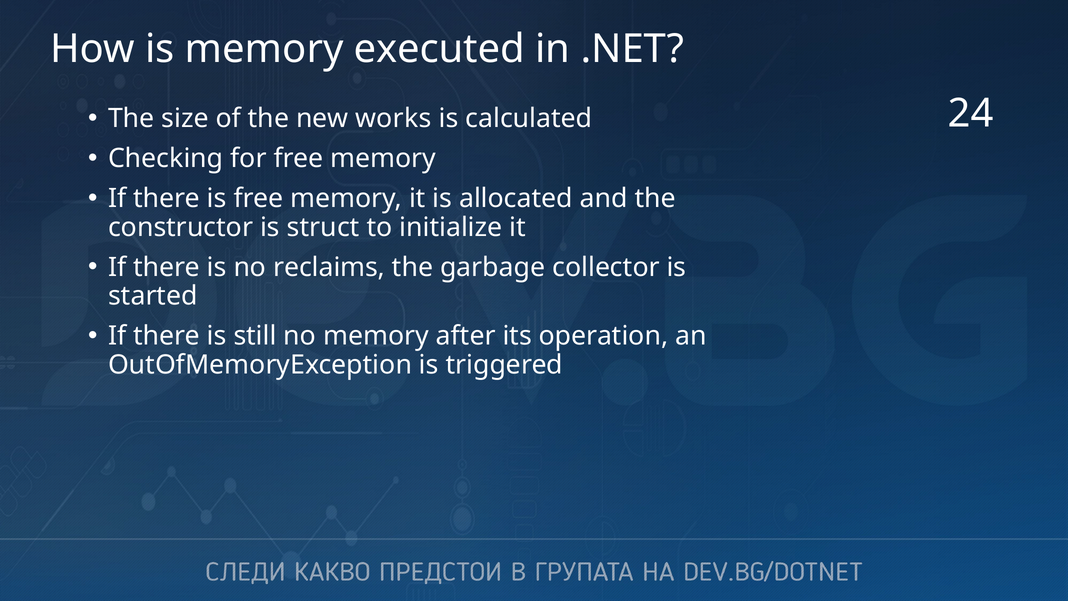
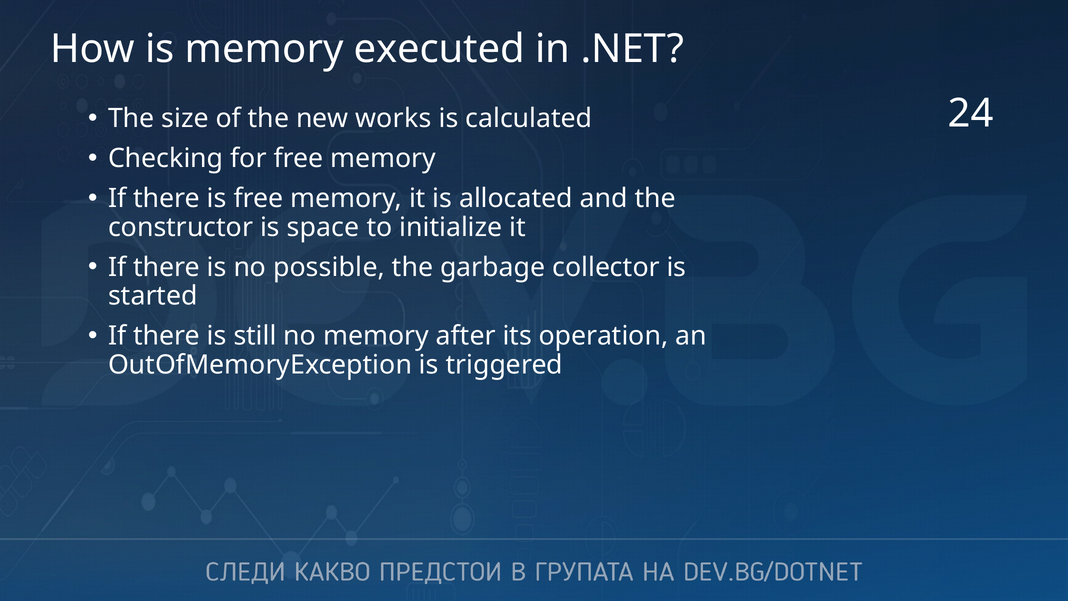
struct: struct -> space
reclaims: reclaims -> possible
